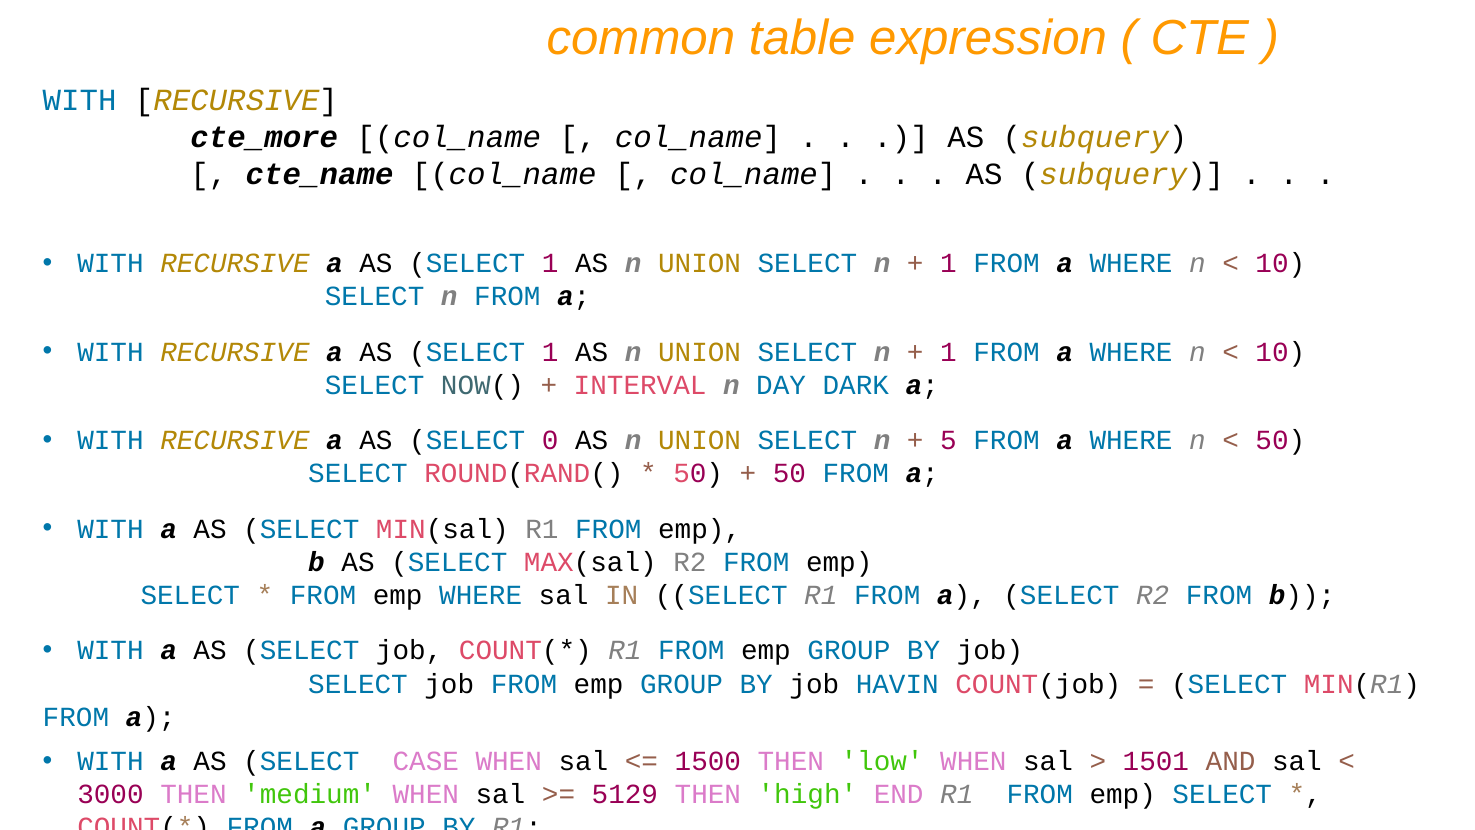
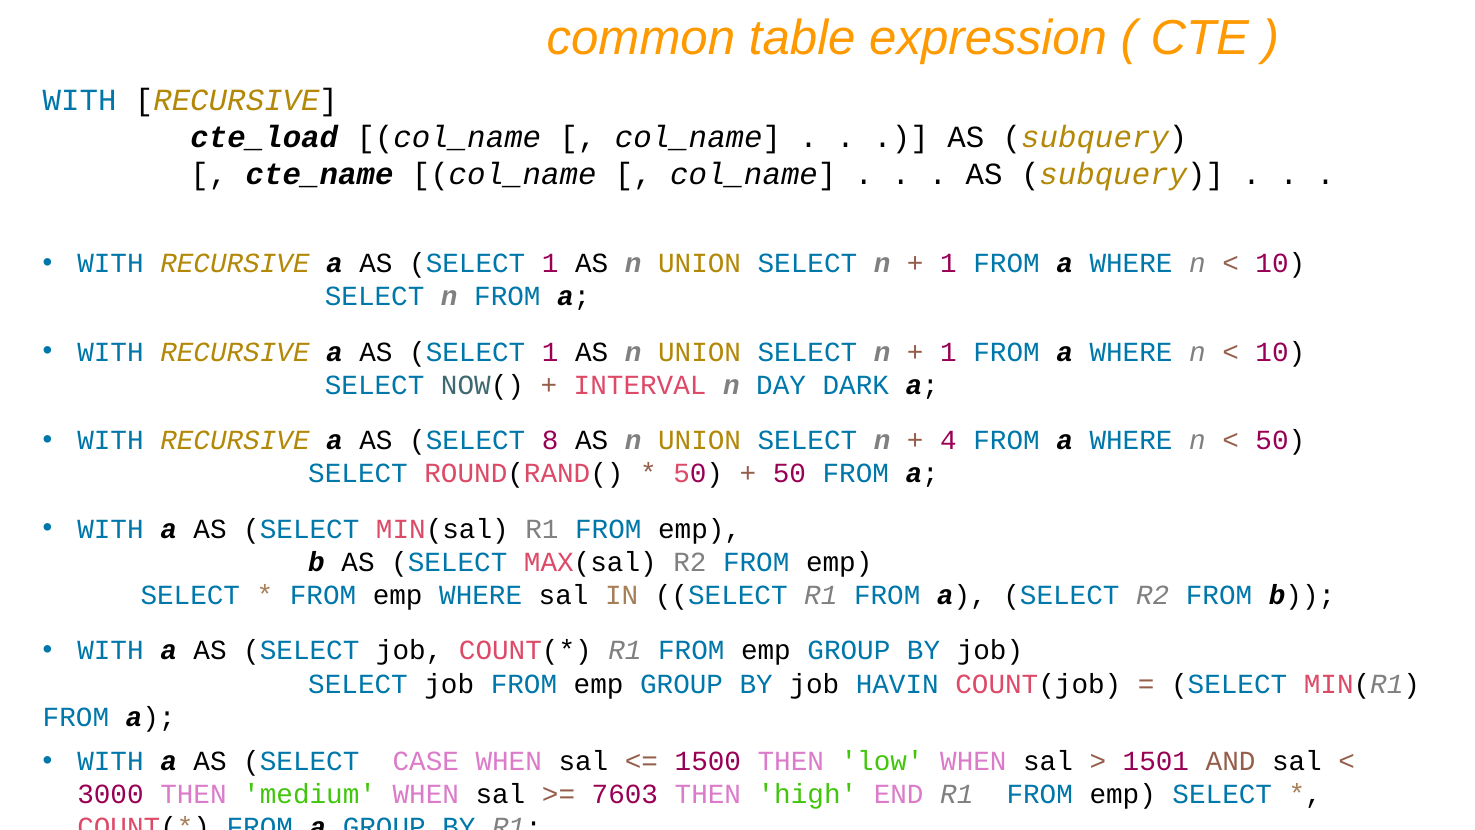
cte_more: cte_more -> cte_load
0: 0 -> 8
5: 5 -> 4
5129: 5129 -> 7603
